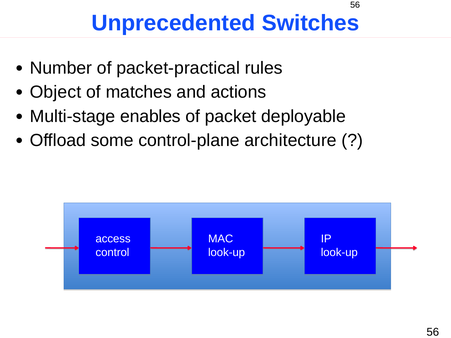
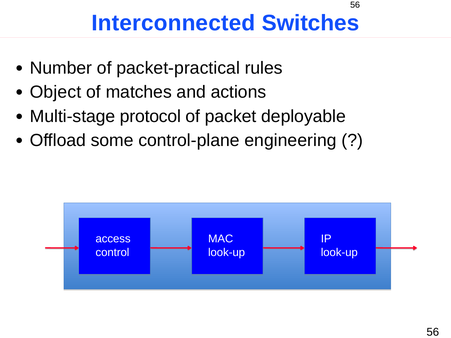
Unprecedented: Unprecedented -> Interconnected
enables: enables -> protocol
architecture: architecture -> engineering
